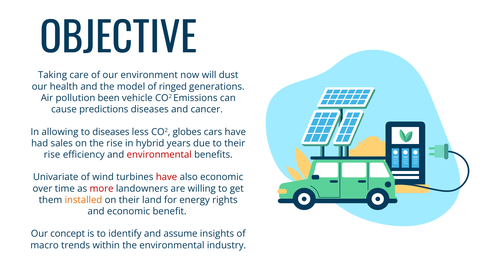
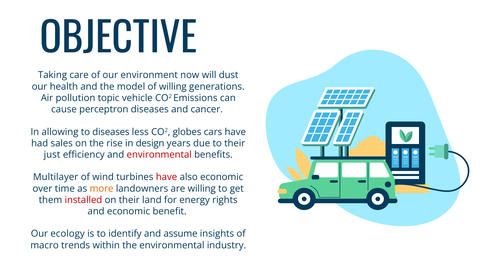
of ringed: ringed -> willing
been: been -> topic
predictions: predictions -> perceptron
hybrid: hybrid -> design
rise at (52, 155): rise -> just
Univariate: Univariate -> Multilayer
more colour: red -> orange
installed colour: orange -> red
concept: concept -> ecology
